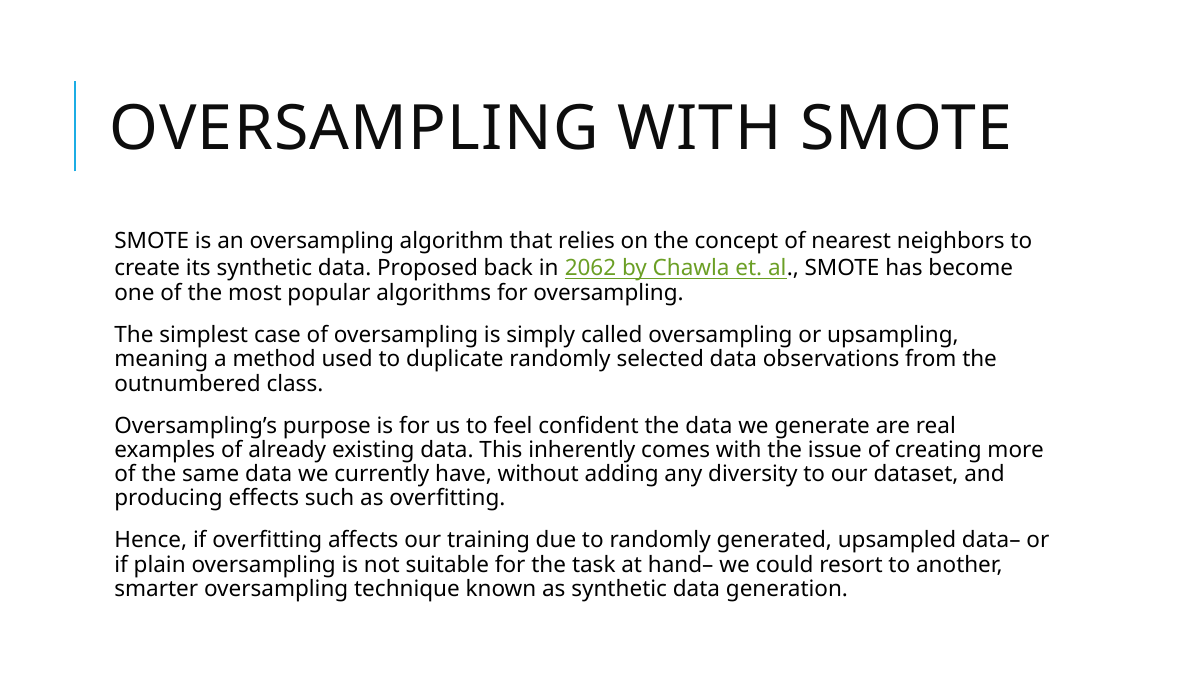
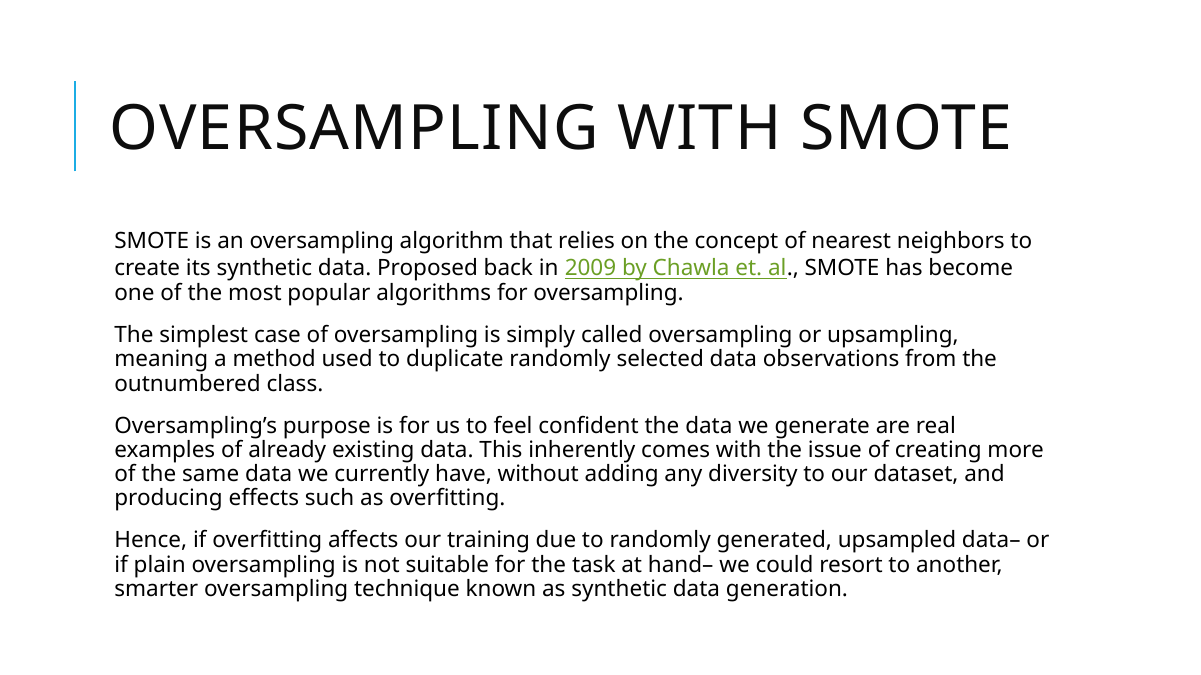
2062: 2062 -> 2009
